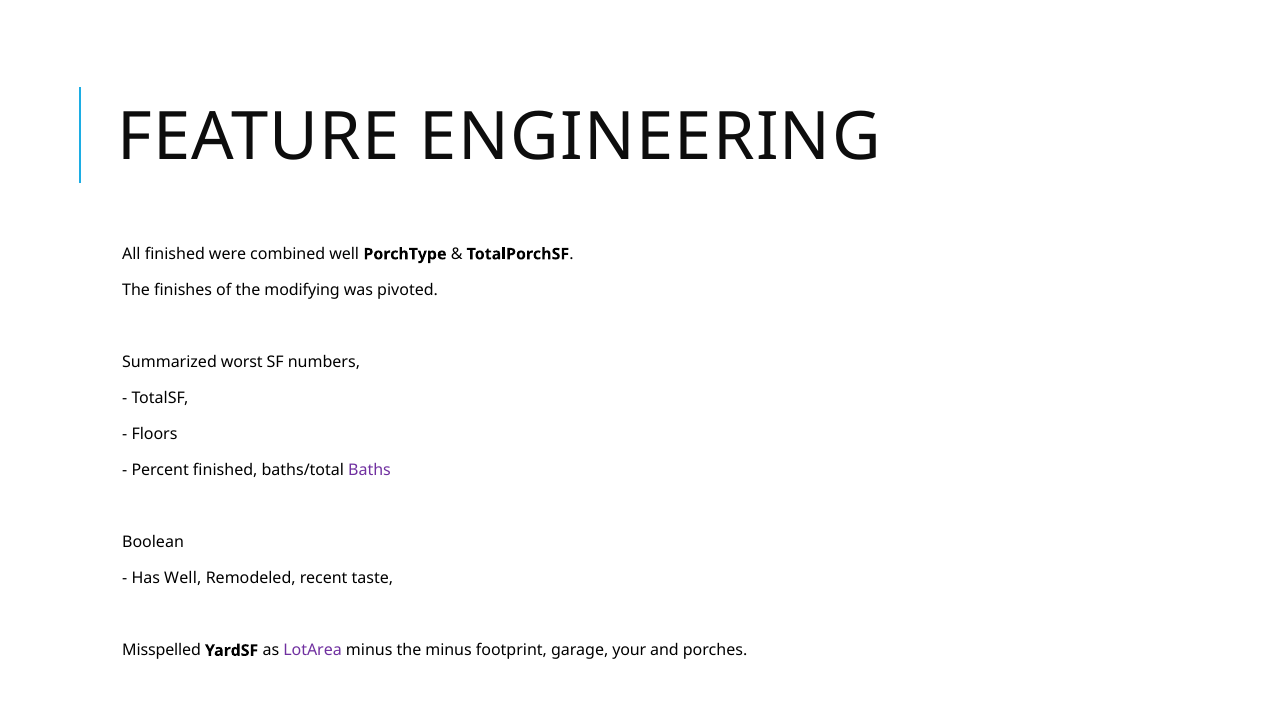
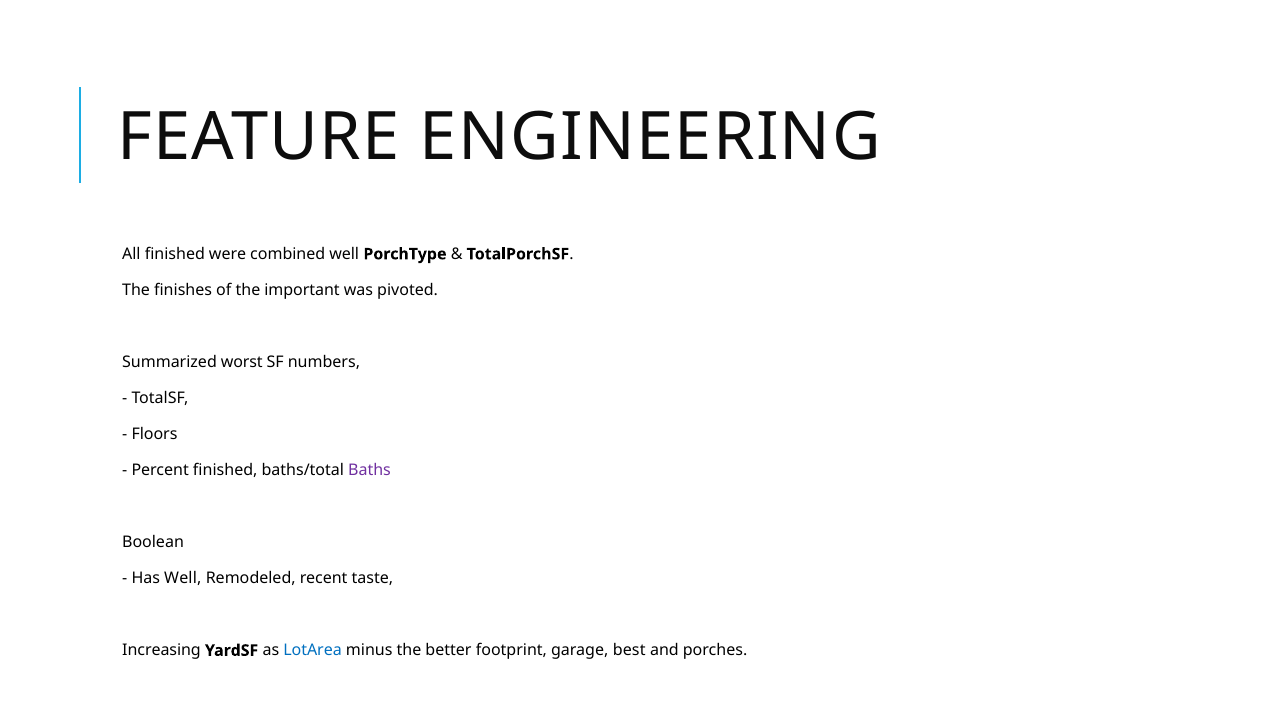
modifying: modifying -> important
Misspelled: Misspelled -> Increasing
LotArea colour: purple -> blue
the minus: minus -> better
your: your -> best
